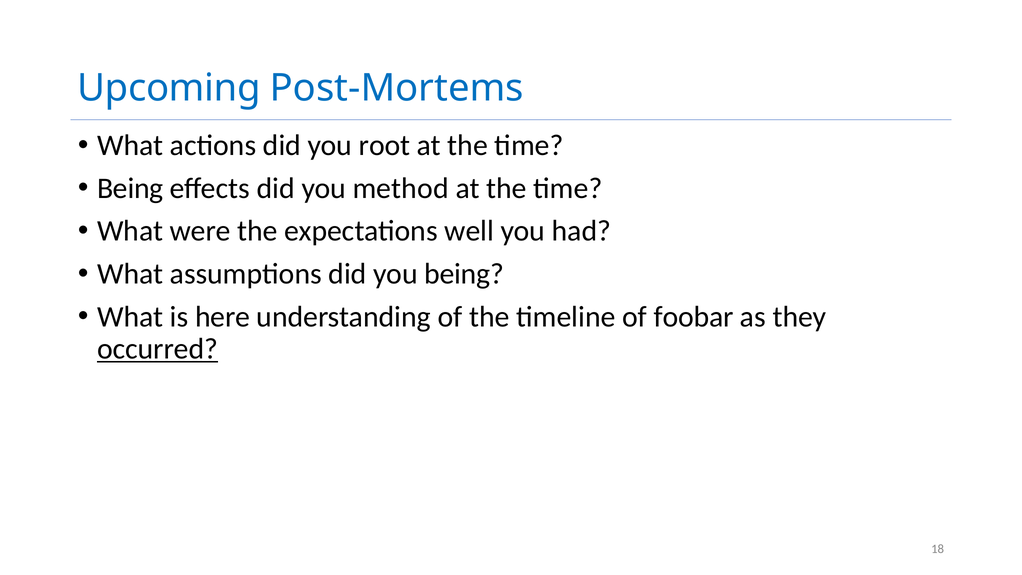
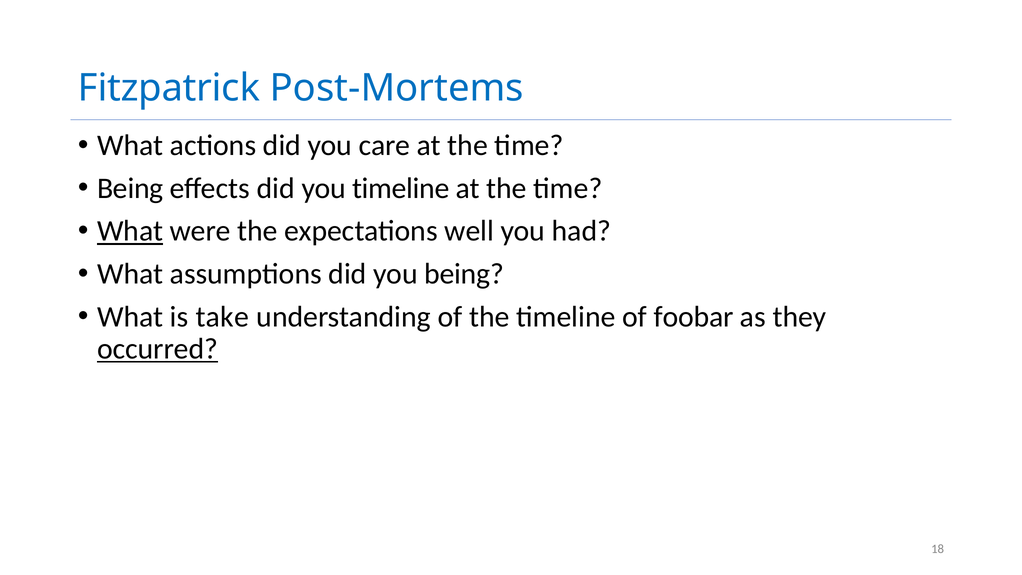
Upcoming: Upcoming -> Fitzpatrick
root: root -> care
you method: method -> timeline
What at (130, 231) underline: none -> present
here: here -> take
